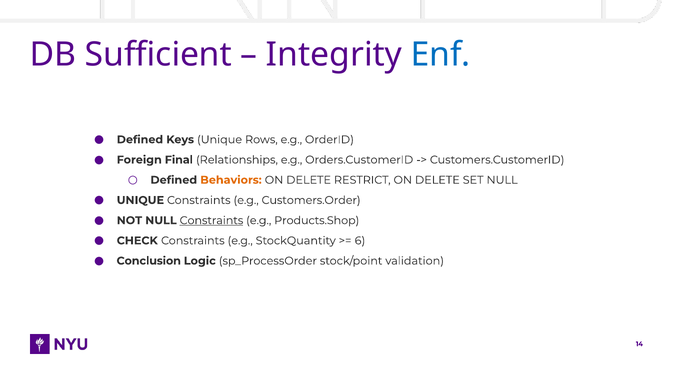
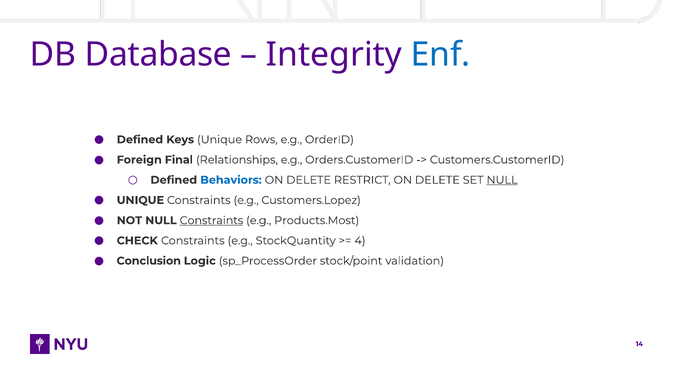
Sufficient: Sufficient -> Database
Behaviors colour: orange -> blue
NULL at (502, 180) underline: none -> present
Customers.Order: Customers.Order -> Customers.Lopez
Products.Shop: Products.Shop -> Products.Most
6: 6 -> 4
